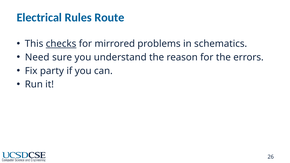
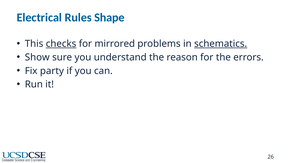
Route: Route -> Shape
schematics underline: none -> present
Need: Need -> Show
